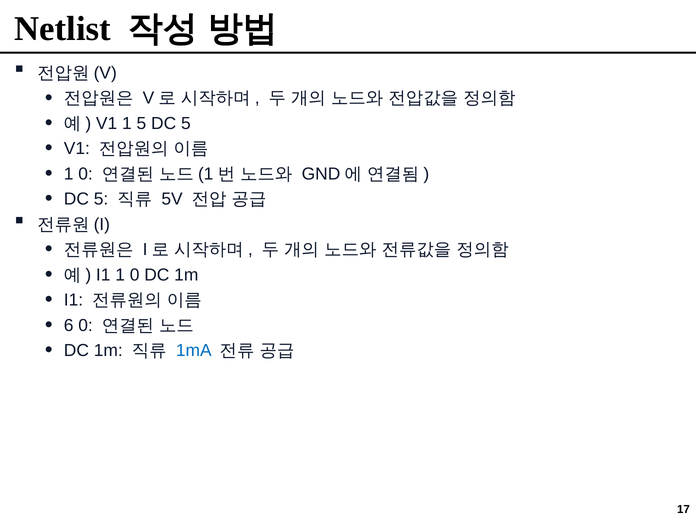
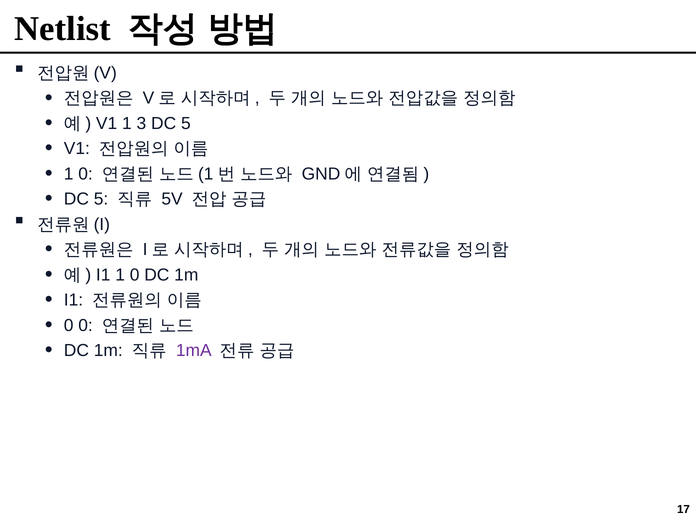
1 5: 5 -> 3
6 at (69, 325): 6 -> 0
1mA colour: blue -> purple
